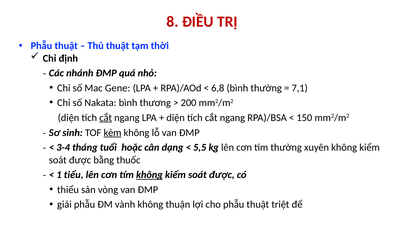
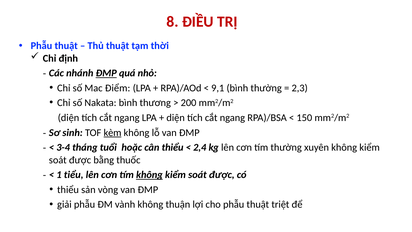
ĐMP at (106, 73) underline: none -> present
Gene: Gene -> Điểm
6,8: 6,8 -> 9,1
7,1: 7,1 -> 2,3
cắt at (106, 118) underline: present -> none
cân dạng: dạng -> thiểu
5,5: 5,5 -> 2,4
